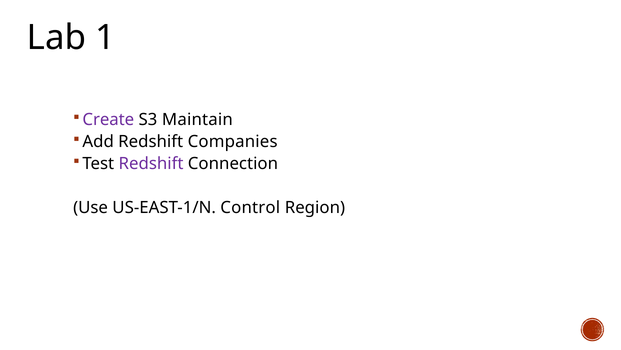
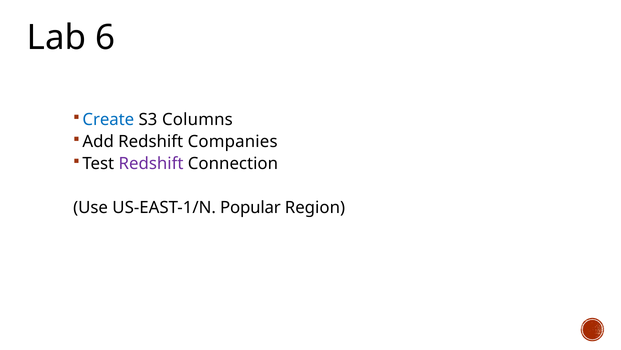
1: 1 -> 6
Create colour: purple -> blue
Maintain: Maintain -> Columns
Control: Control -> Popular
